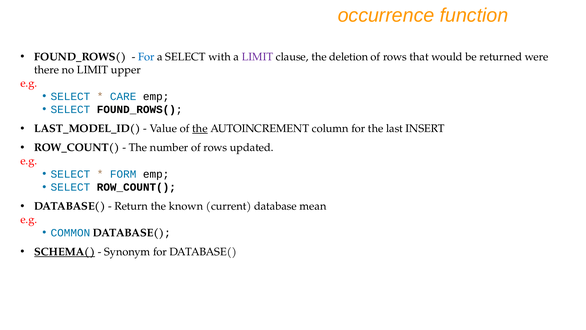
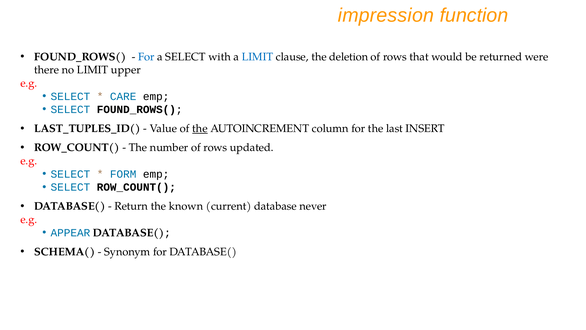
occurrence: occurrence -> impression
LIMIT at (257, 57) colour: purple -> blue
LAST_MODEL_ID(: LAST_MODEL_ID( -> LAST_TUPLES_ID(
mean: mean -> never
COMMON: COMMON -> APPEAR
SCHEMA( underline: present -> none
